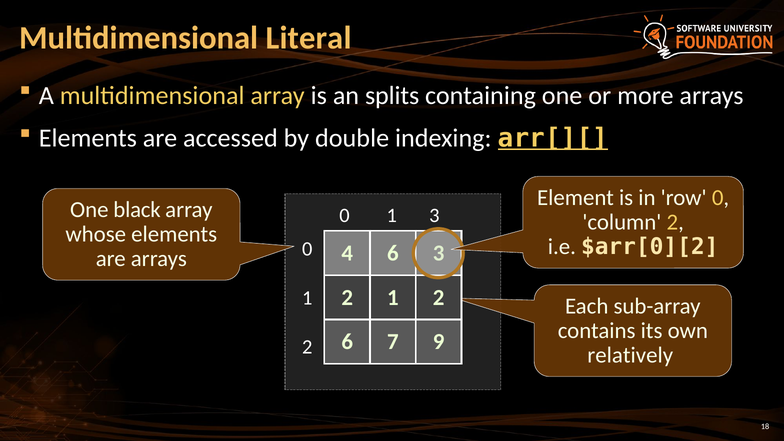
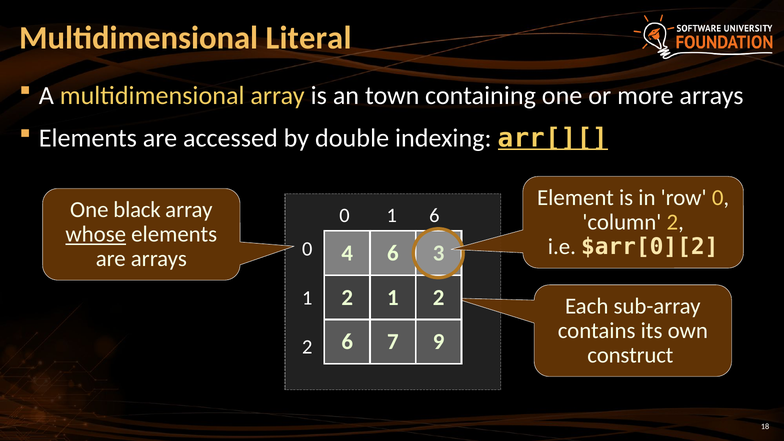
splits: splits -> town
1 3: 3 -> 6
whose underline: none -> present
relatively: relatively -> construct
